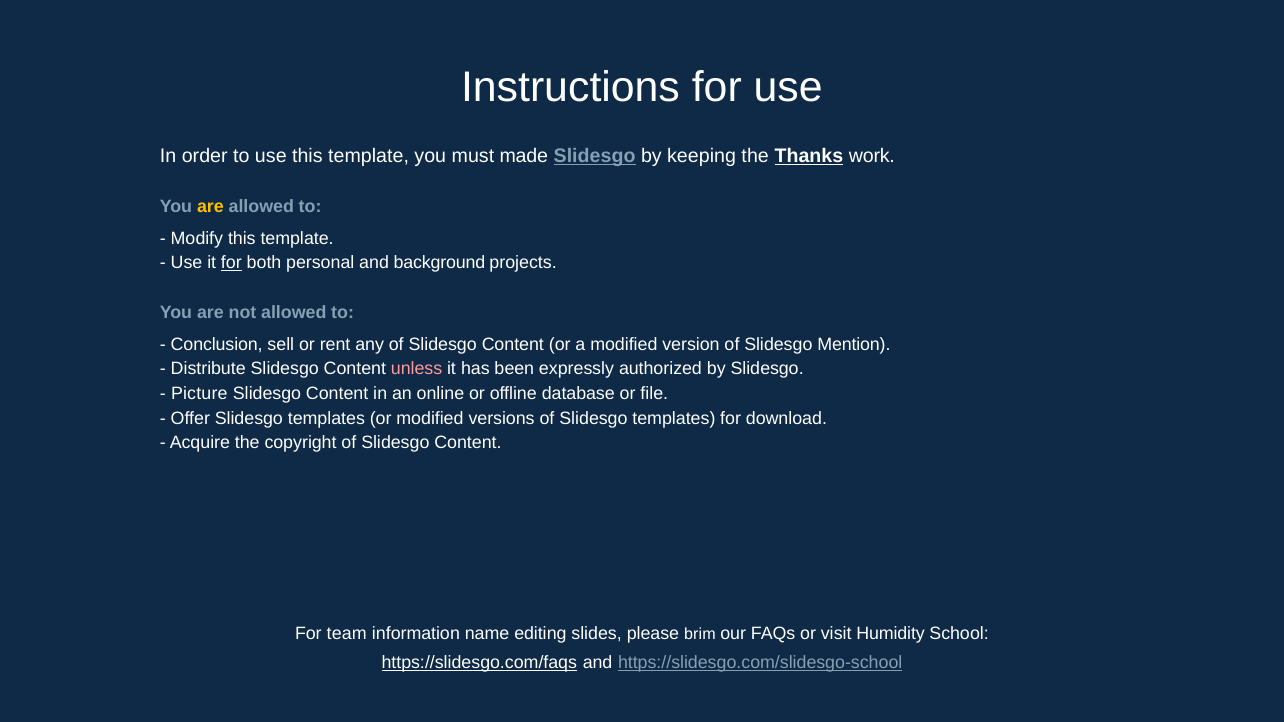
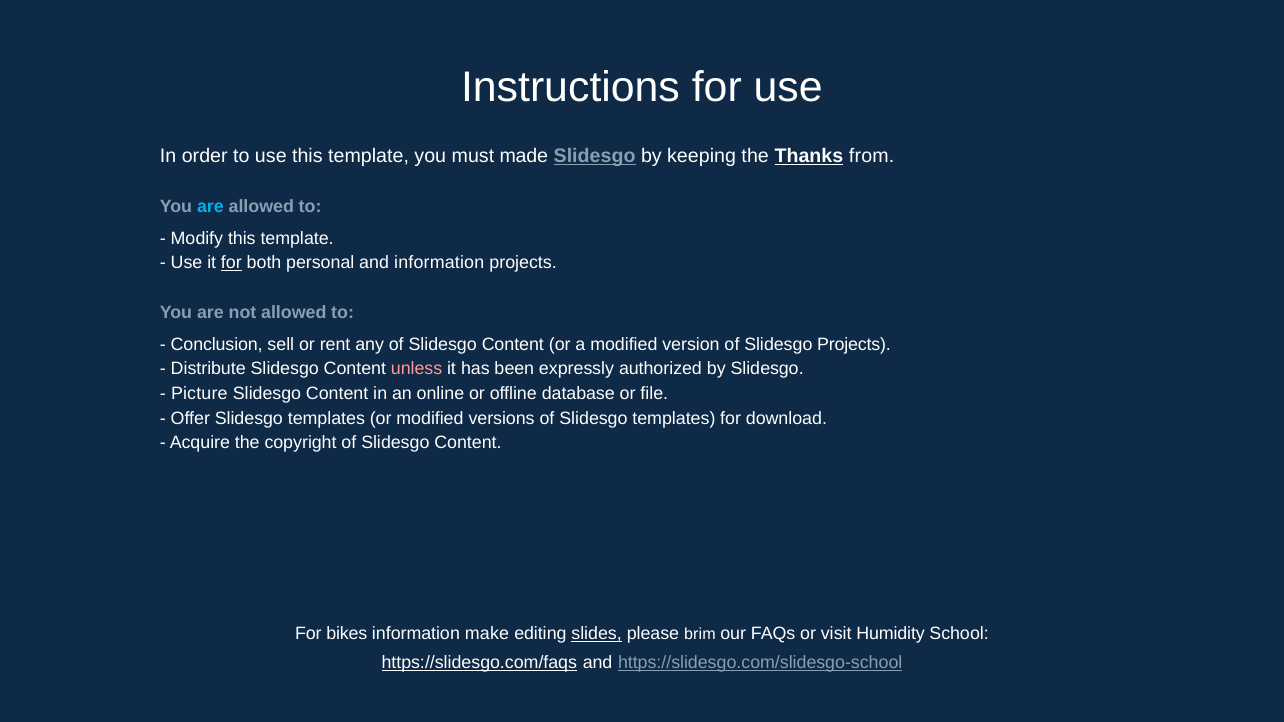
work: work -> from
are at (210, 207) colour: yellow -> light blue
and background: background -> information
Slidesgo Mention: Mention -> Projects
team: team -> bikes
name: name -> make
slides underline: none -> present
